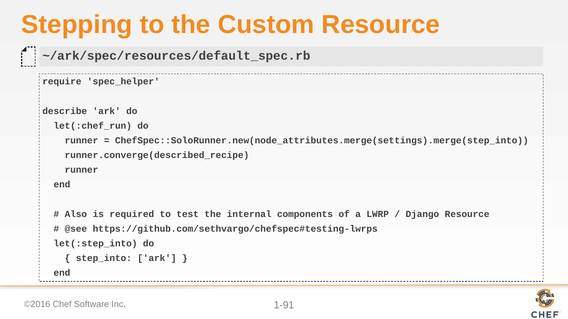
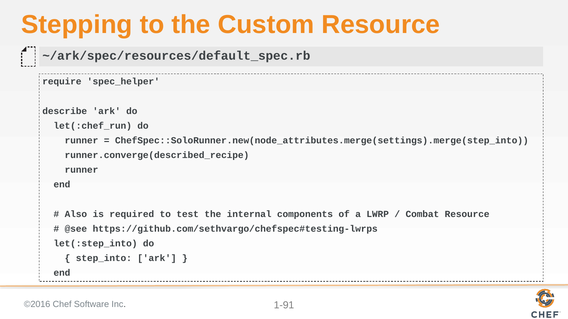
Django: Django -> Combat
